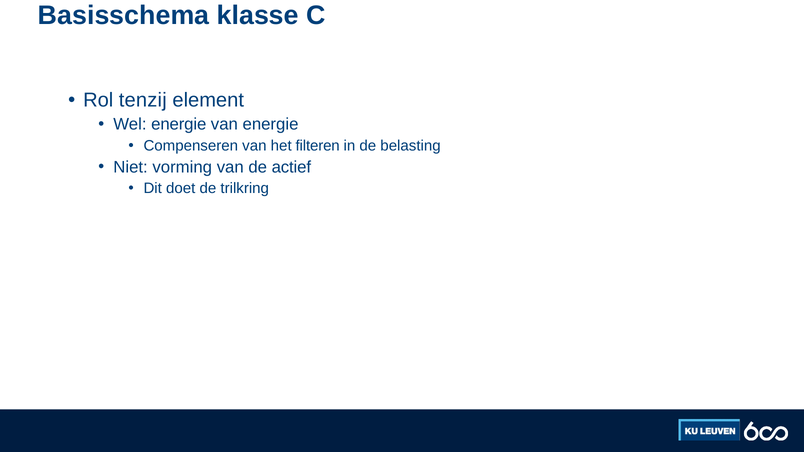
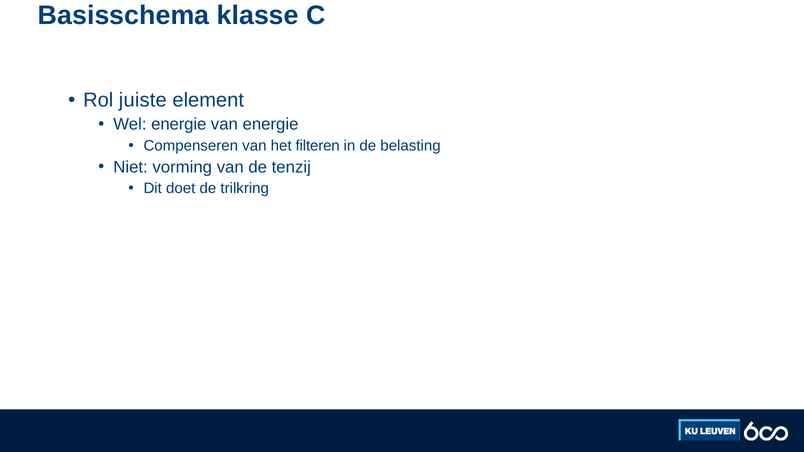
tenzij: tenzij -> juiste
actief: actief -> tenzij
